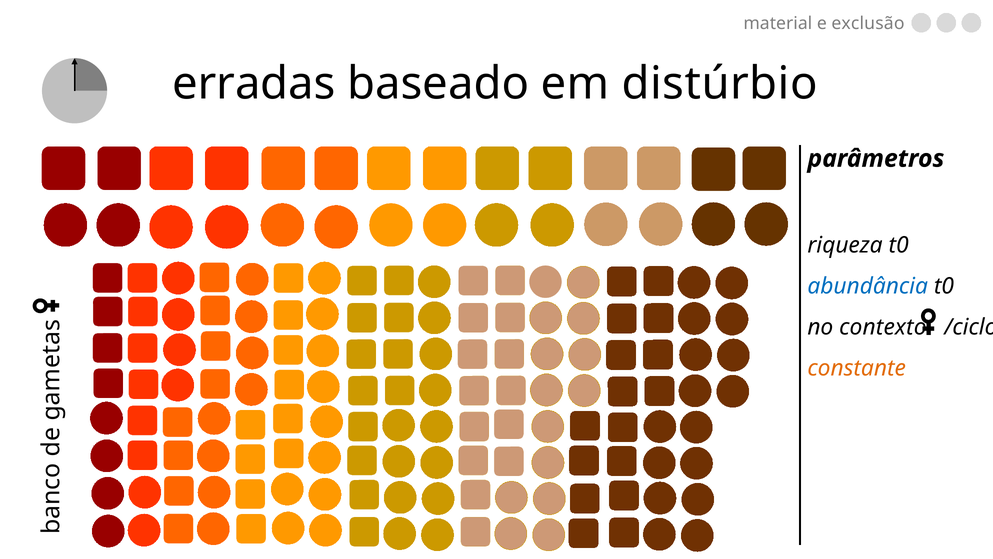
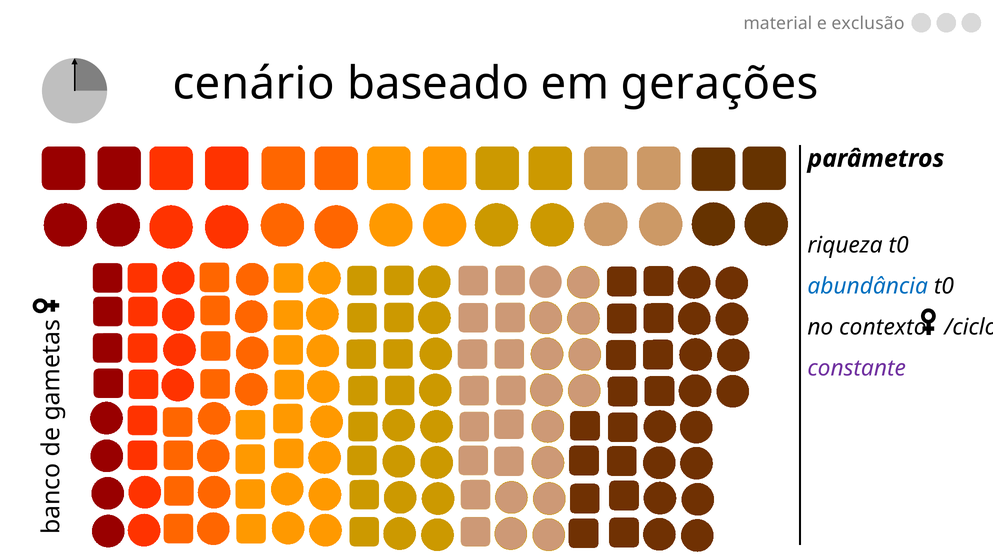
erradas: erradas -> cenário
distúrbio: distúrbio -> gerações
constante colour: orange -> purple
